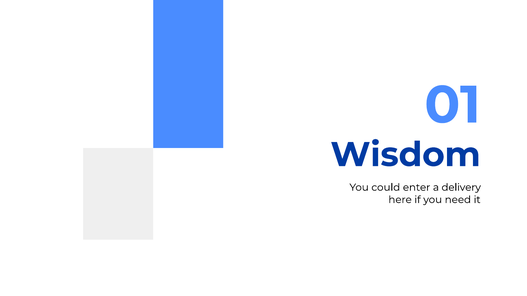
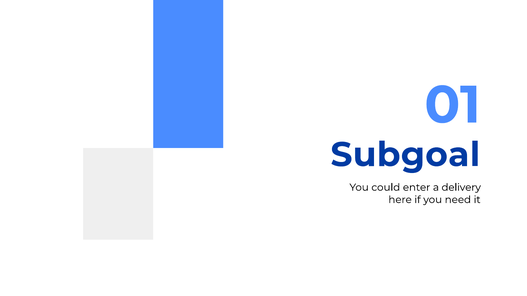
Wisdom: Wisdom -> Subgoal
